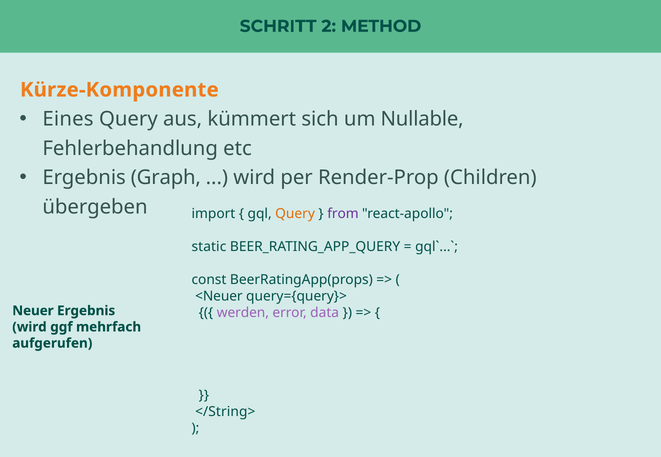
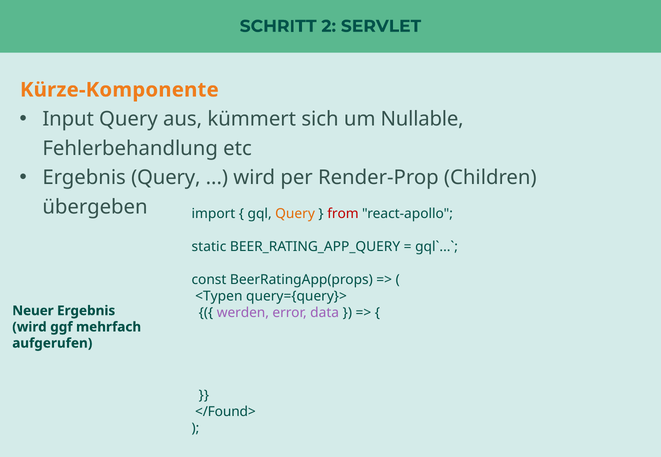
METHOD: METHOD -> SERVLET
Eines: Eines -> Input
Ergebnis Graph: Graph -> Query
from colour: purple -> red
<Neuer: <Neuer -> <Typen
</String>: </String> -> </Found>
